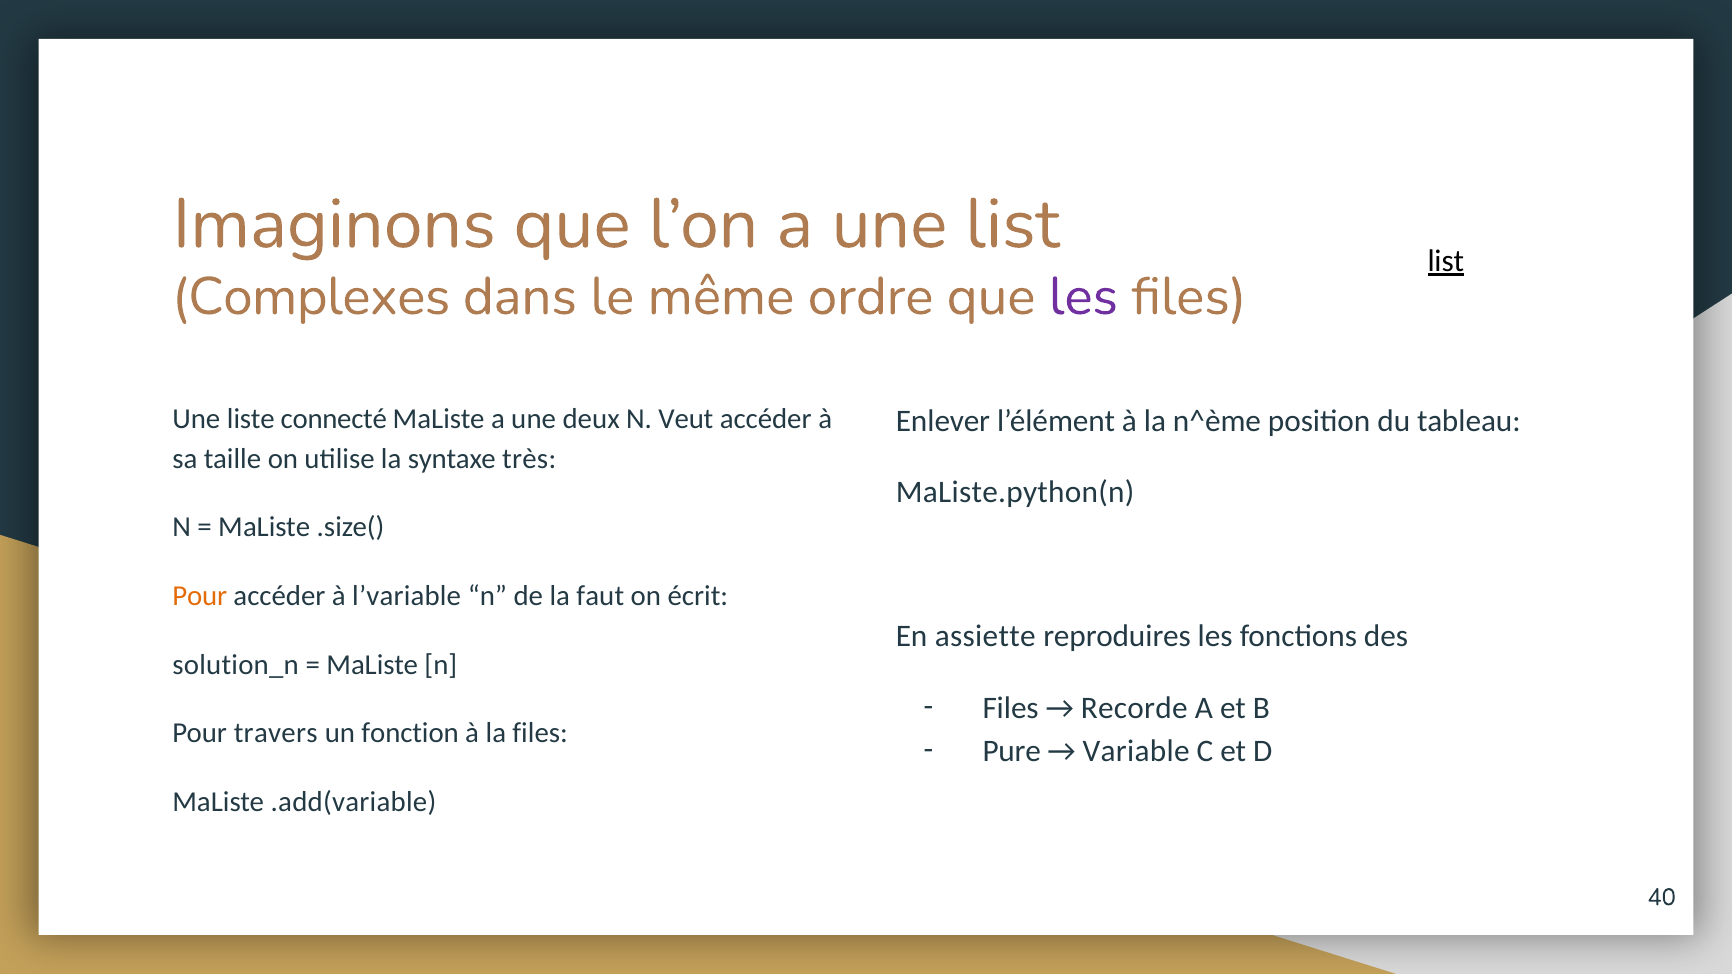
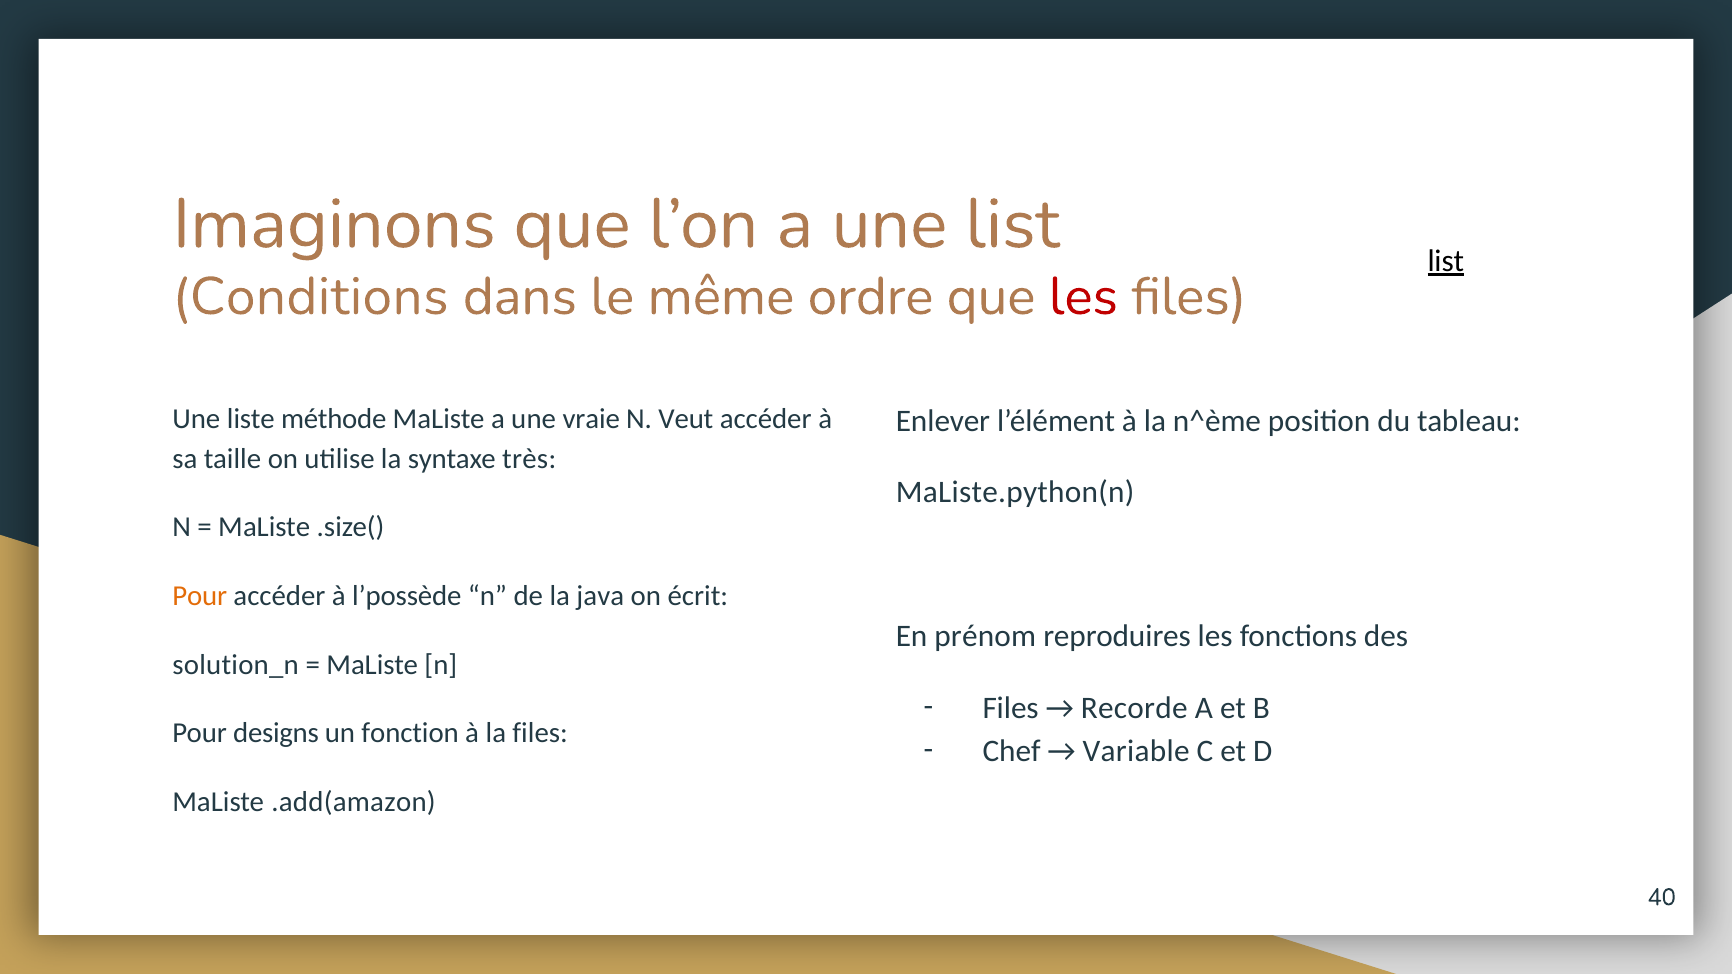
Complexes: Complexes -> Conditions
les at (1083, 297) colour: purple -> red
connecté: connecté -> méthode
deux: deux -> vraie
l’variable: l’variable -> l’possède
faut: faut -> java
assiette: assiette -> prénom
travers: travers -> designs
Pure: Pure -> Chef
.add(variable: .add(variable -> .add(amazon
